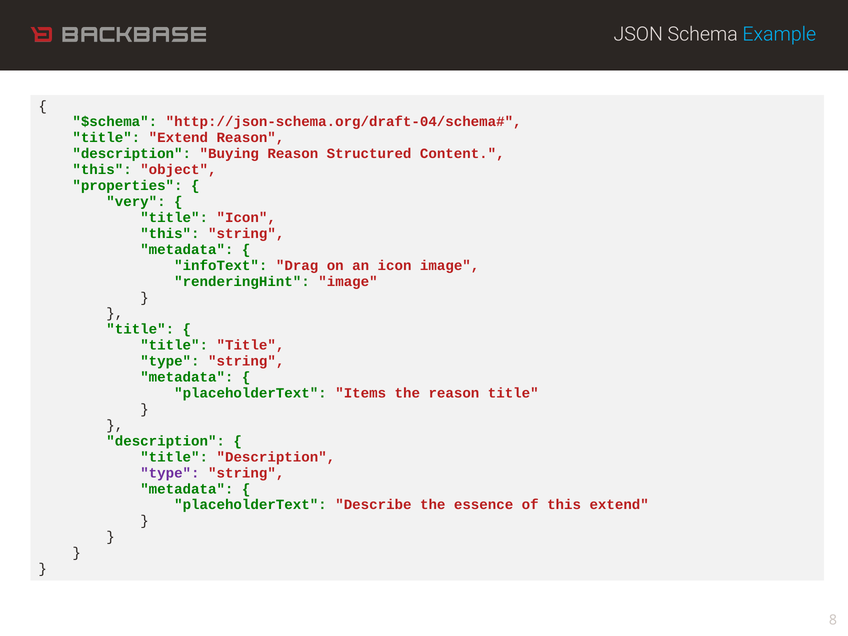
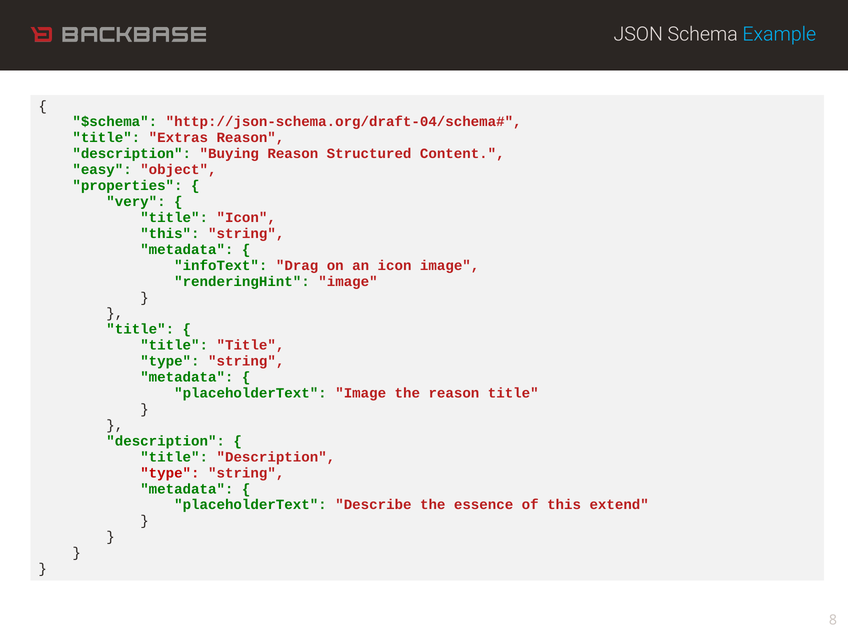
title Extend: Extend -> Extras
this at (102, 170): this -> easy
placeholderText Items: Items -> Image
type at (170, 473) colour: purple -> red
